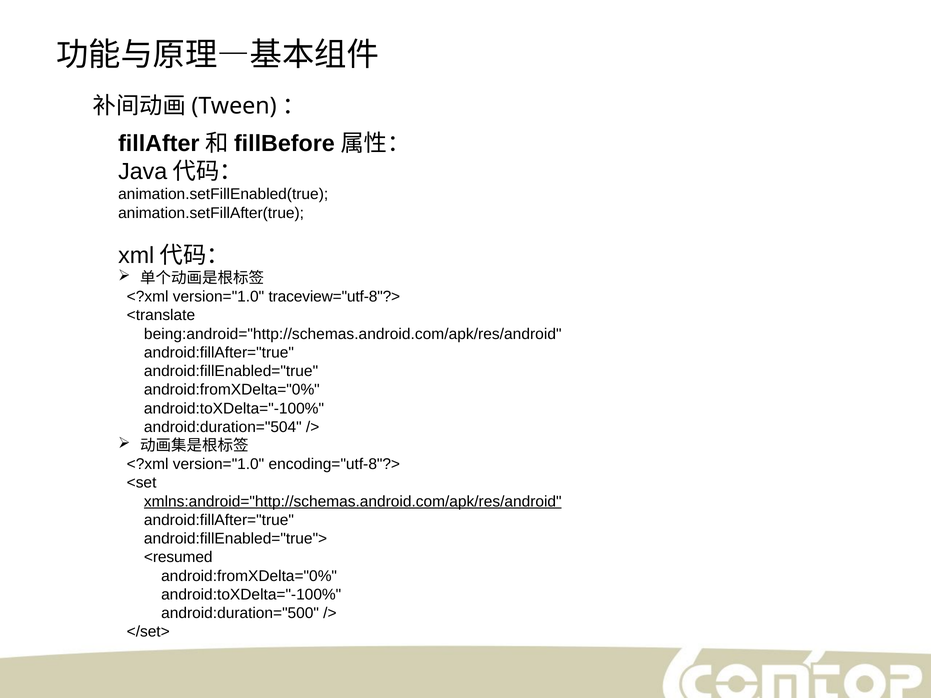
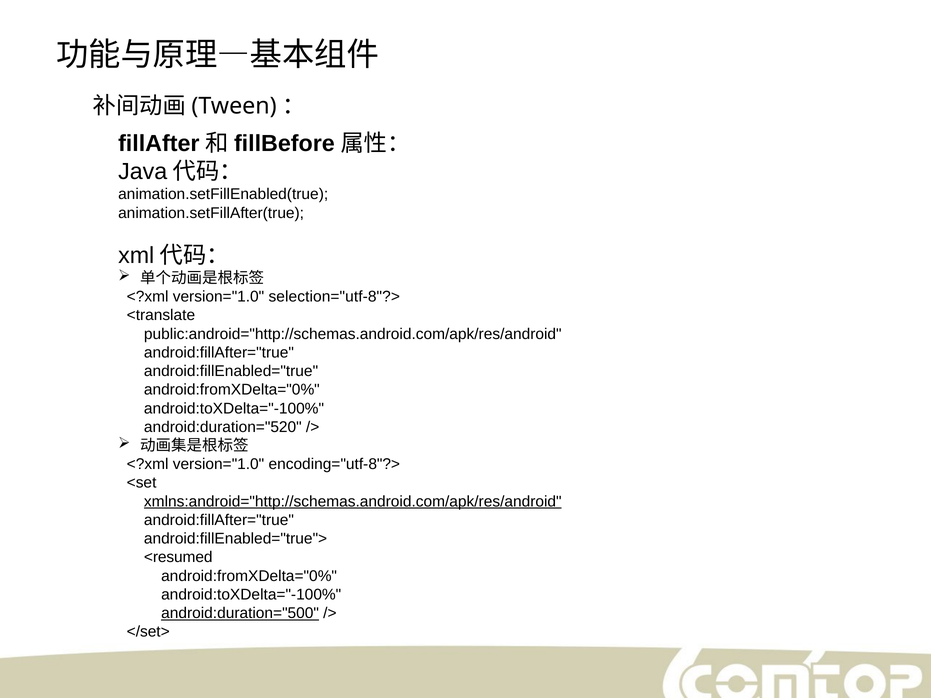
traceview="utf-8"?>: traceview="utf-8"?> -> selection="utf-8"?>
being:android="http://schemas.android.com/apk/res/android: being:android="http://schemas.android.com/apk/res/android -> public:android="http://schemas.android.com/apk/res/android
android:duration="504: android:duration="504 -> android:duration="520
android:duration="500 underline: none -> present
